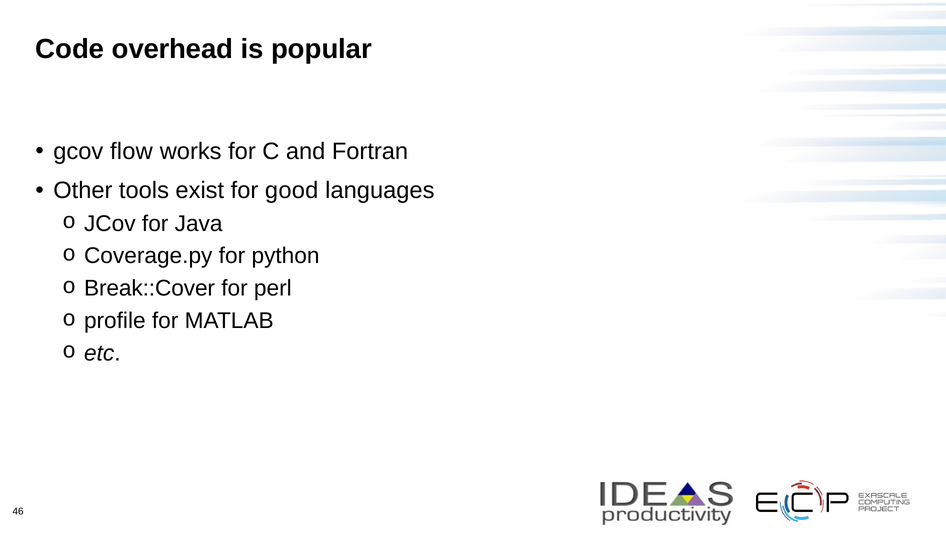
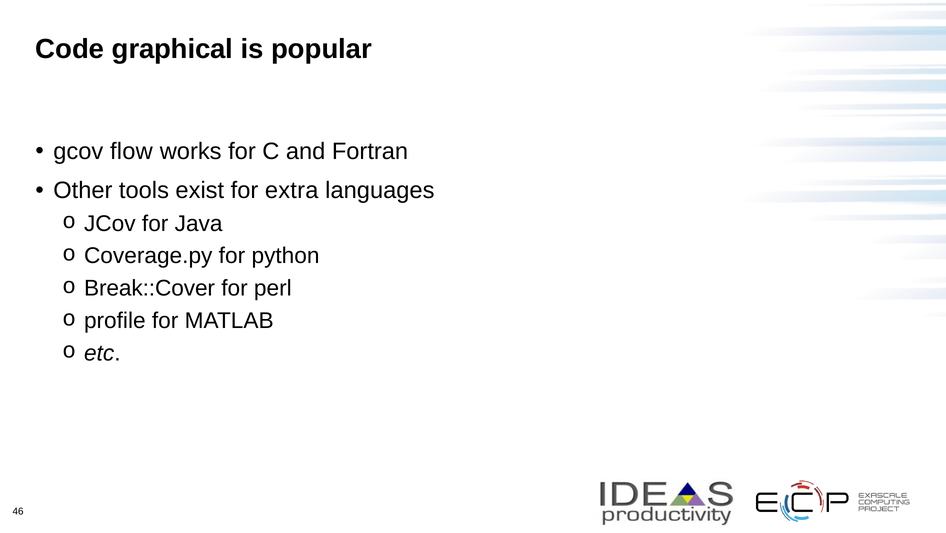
overhead: overhead -> graphical
good: good -> extra
